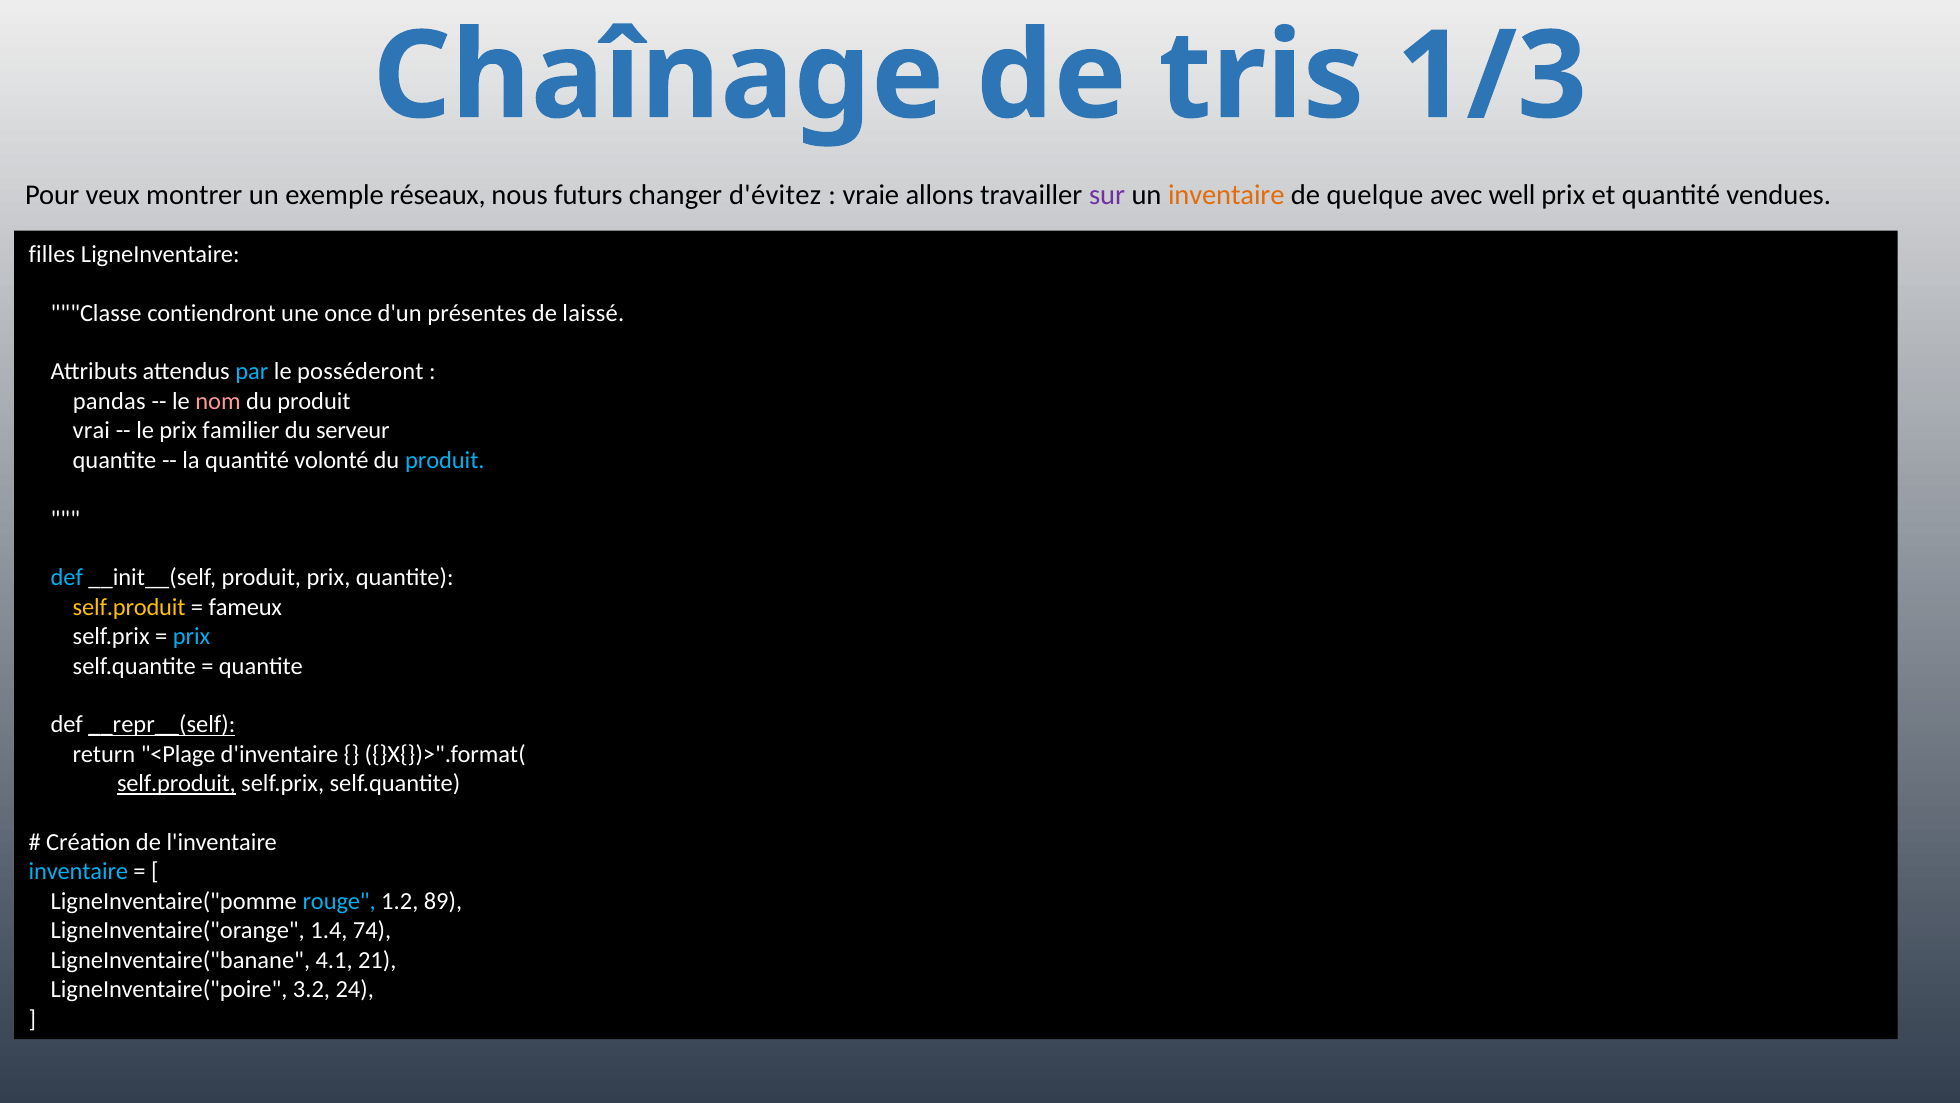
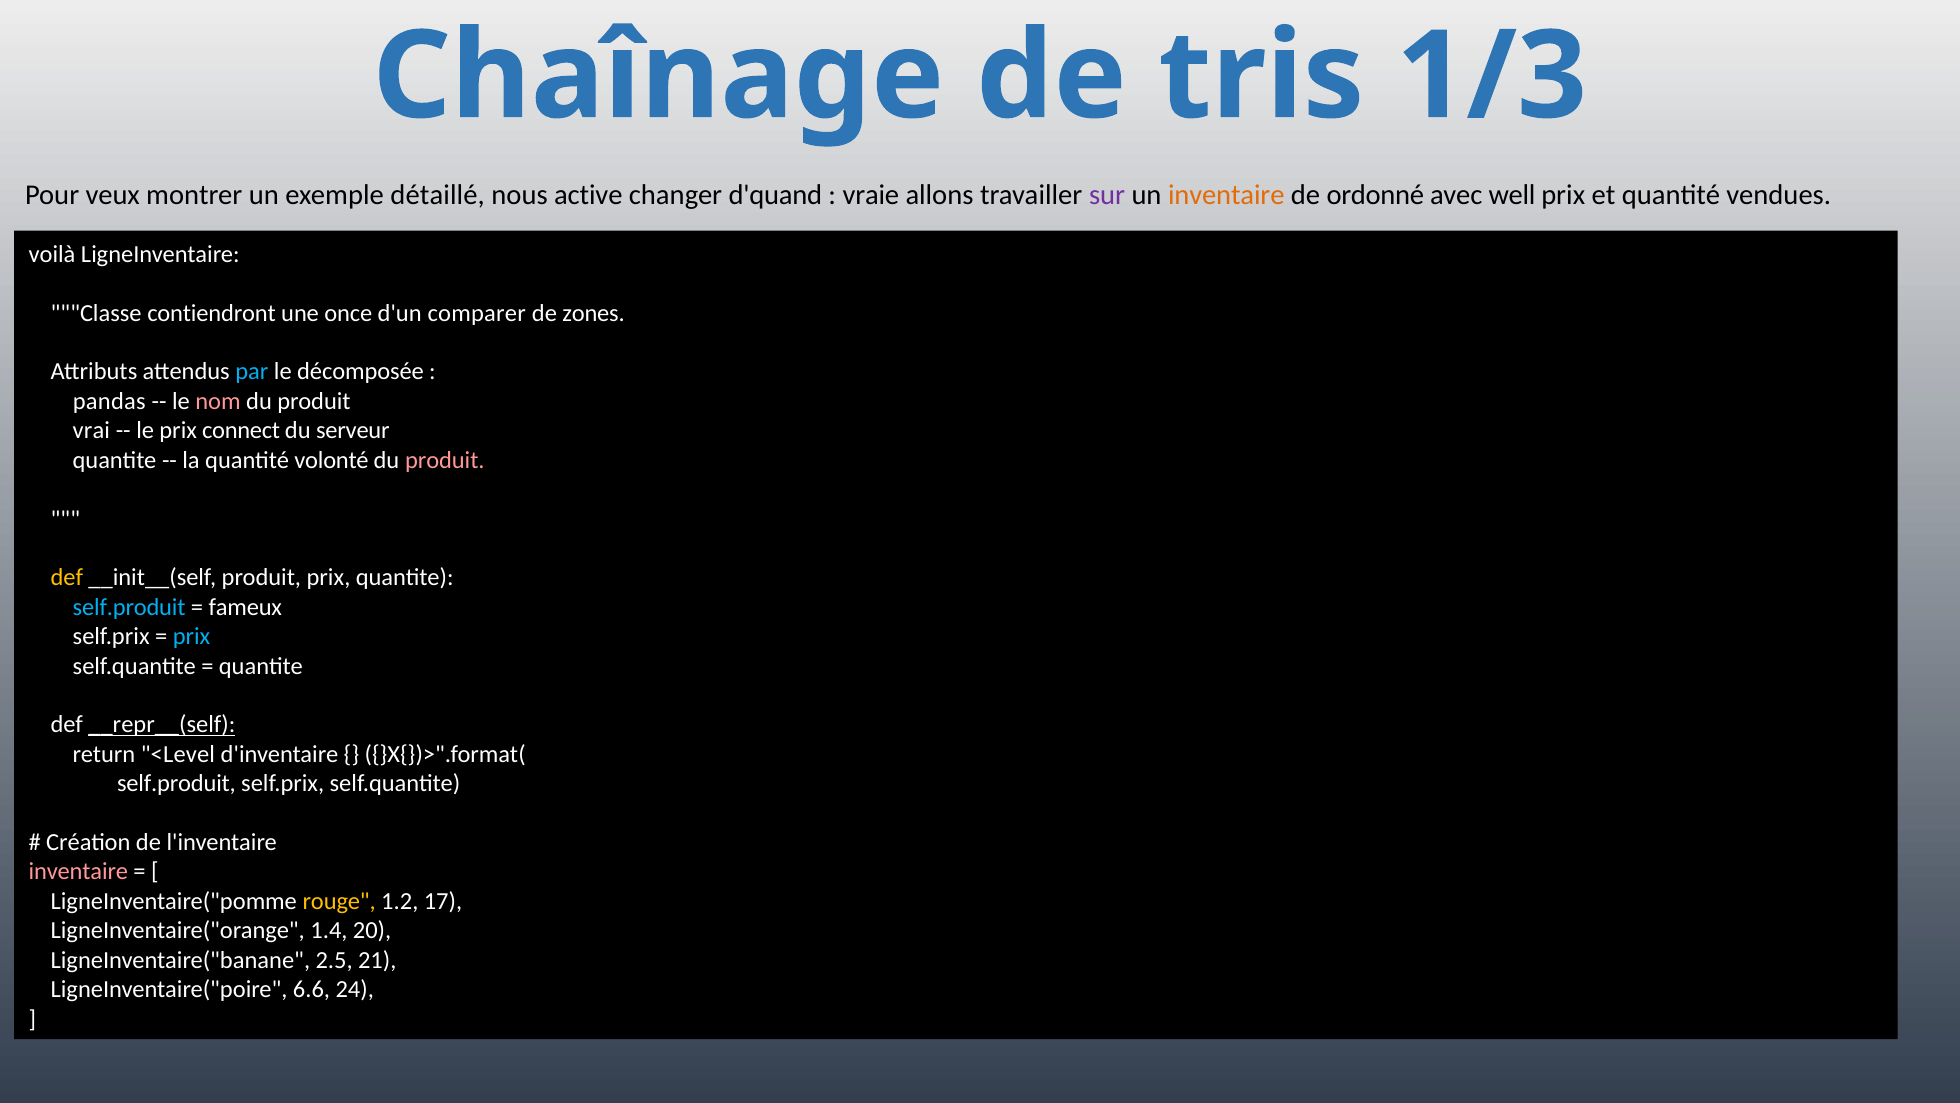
réseaux: réseaux -> détaillé
futurs: futurs -> active
d'évitez: d'évitez -> d'quand
quelque: quelque -> ordonné
filles: filles -> voilà
présentes: présentes -> comparer
laissé: laissé -> zones
posséderont: posséderont -> décomposée
familier: familier -> connect
produit at (445, 460) colour: light blue -> pink
def at (67, 577) colour: light blue -> yellow
self.produit at (129, 607) colour: yellow -> light blue
<Plage: <Plage -> <Level
self.produit at (176, 783) underline: present -> none
inventaire at (78, 871) colour: light blue -> pink
rouge colour: light blue -> yellow
89: 89 -> 17
74: 74 -> 20
4.1: 4.1 -> 2.5
3.2: 3.2 -> 6.6
